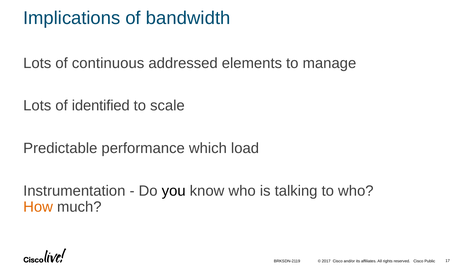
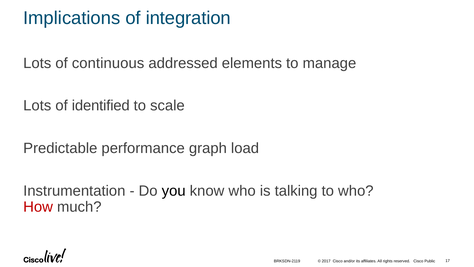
bandwidth: bandwidth -> integration
which: which -> graph
How colour: orange -> red
